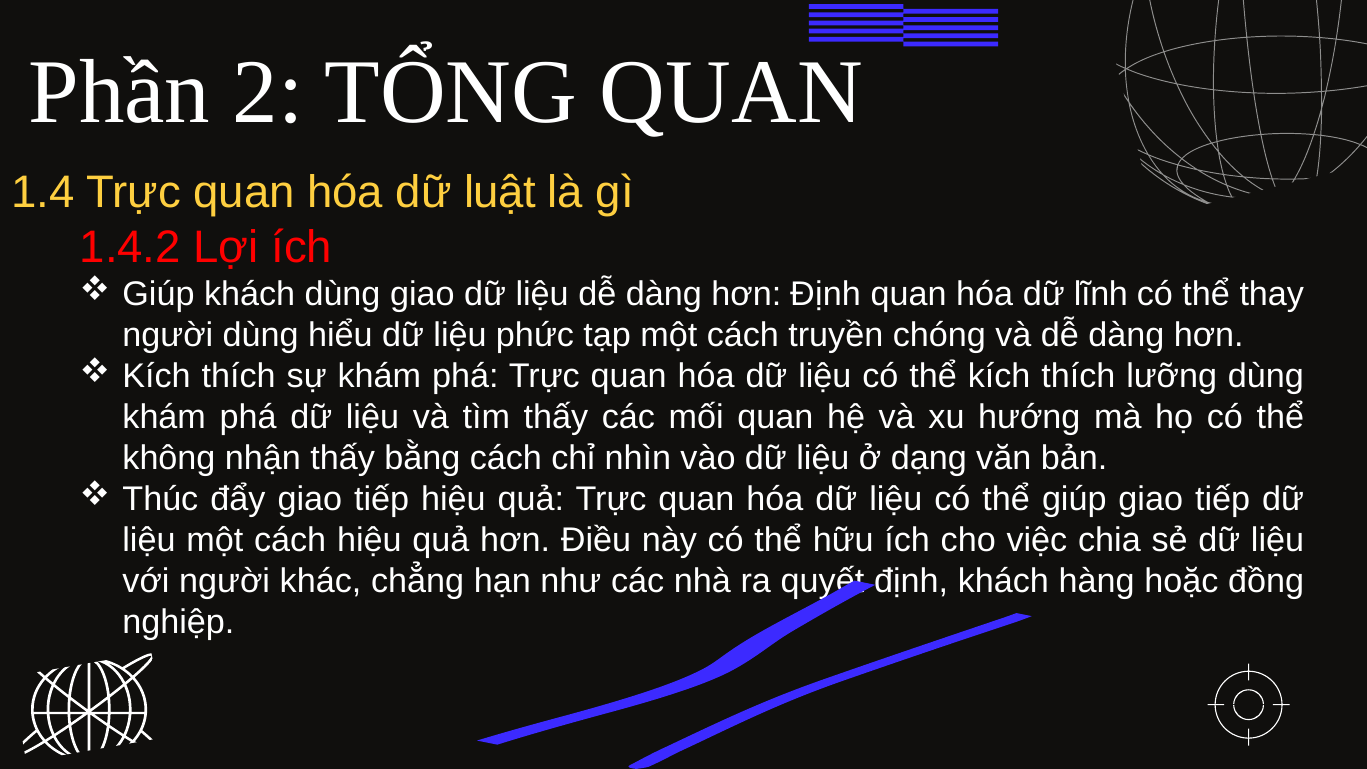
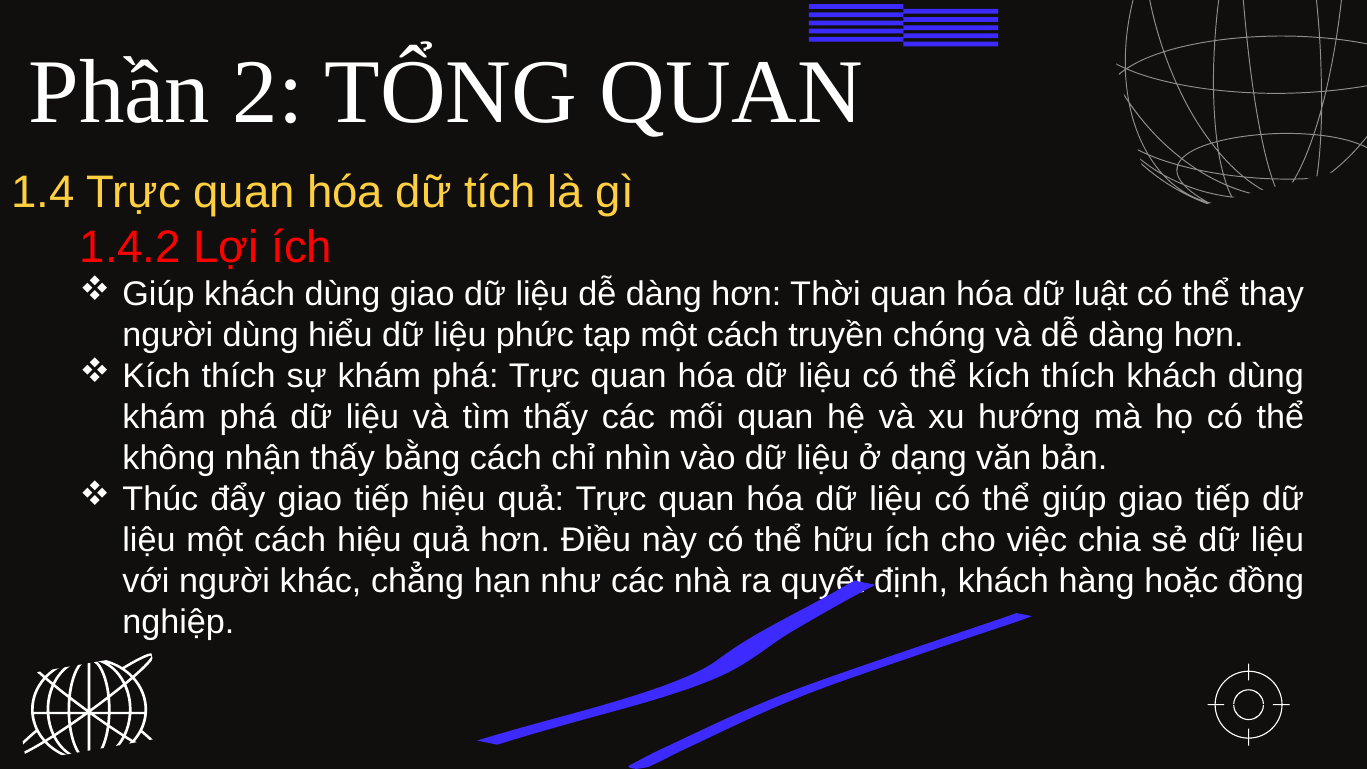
luật: luật -> tích
hơn Định: Định -> Thời
lĩnh: lĩnh -> luật
thích lưỡng: lưỡng -> khách
